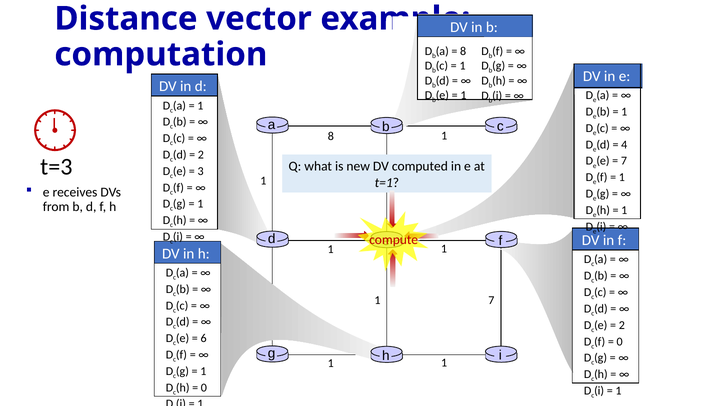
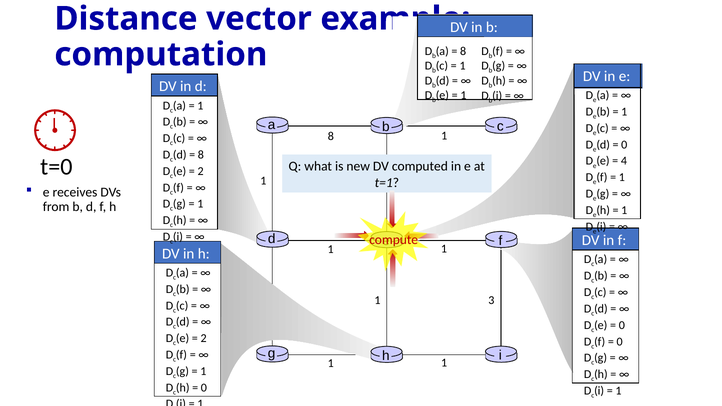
4 at (624, 145): 4 -> 0
2 at (201, 155): 2 -> 8
7 at (624, 161): 7 -> 4
t=3: t=3 -> t=0
3 at (201, 171): 3 -> 2
7 at (491, 300): 7 -> 3
2 at (622, 325): 2 -> 0
6 at (204, 338): 6 -> 2
